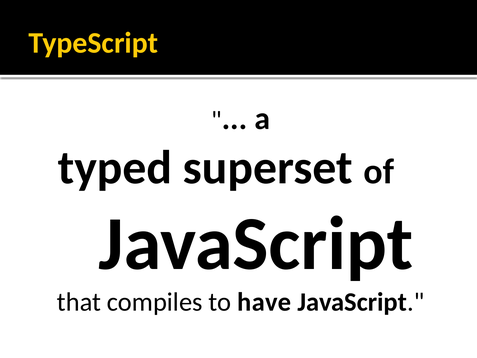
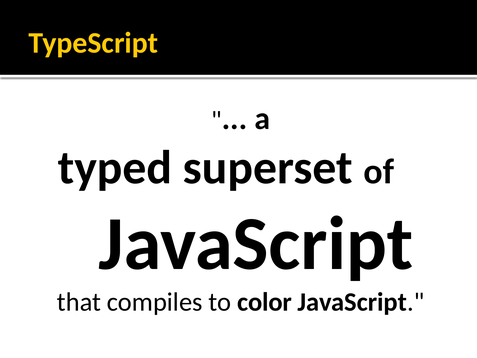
have: have -> color
